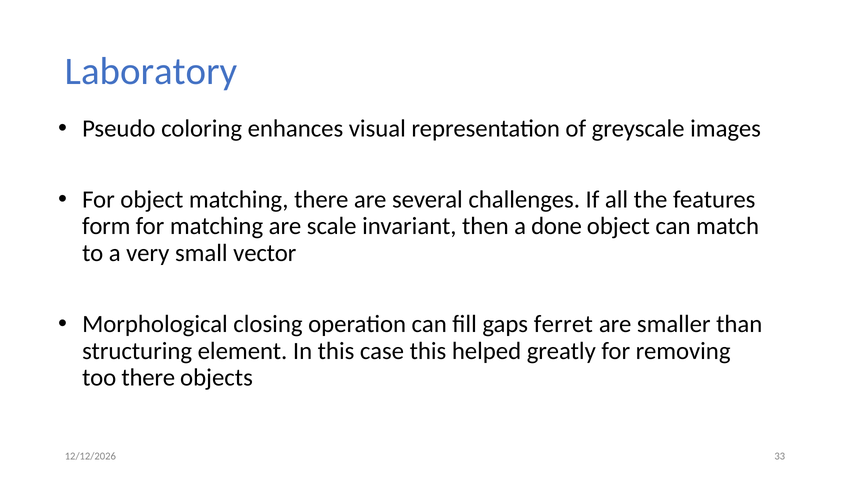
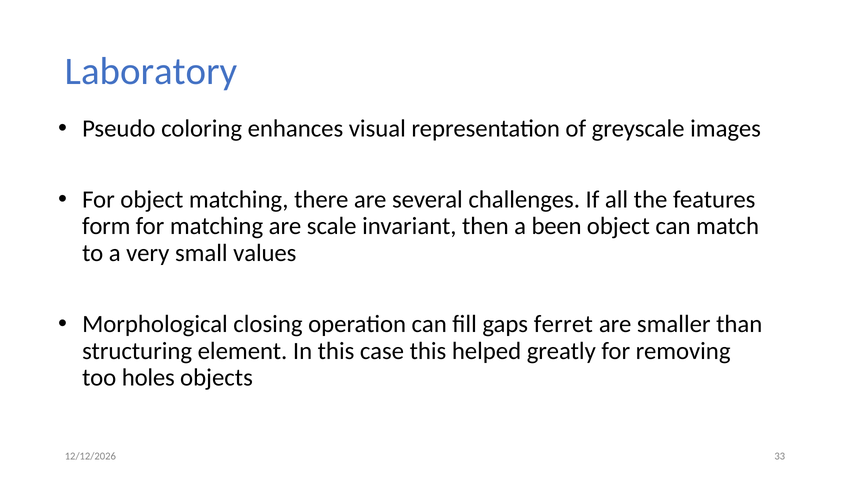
done: done -> been
vector: vector -> values
too there: there -> holes
